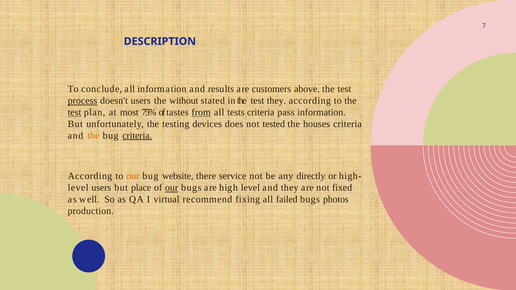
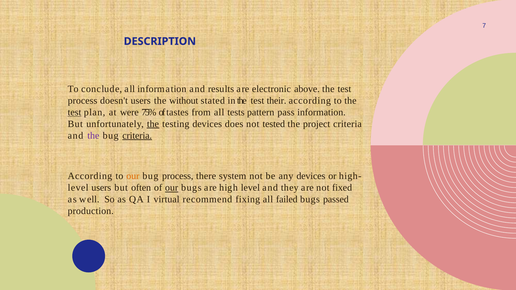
customers: customers -> electronic
process at (83, 101) underline: present -> none
test they: they -> their
most: most -> were
from underline: present -> none
tests criteria: criteria -> pattern
the at (153, 124) underline: none -> present
houses: houses -> project
the at (93, 136) colour: orange -> purple
bug website: website -> process
service: service -> system
any directly: directly -> devices
place: place -> often
photos: photos -> passed
